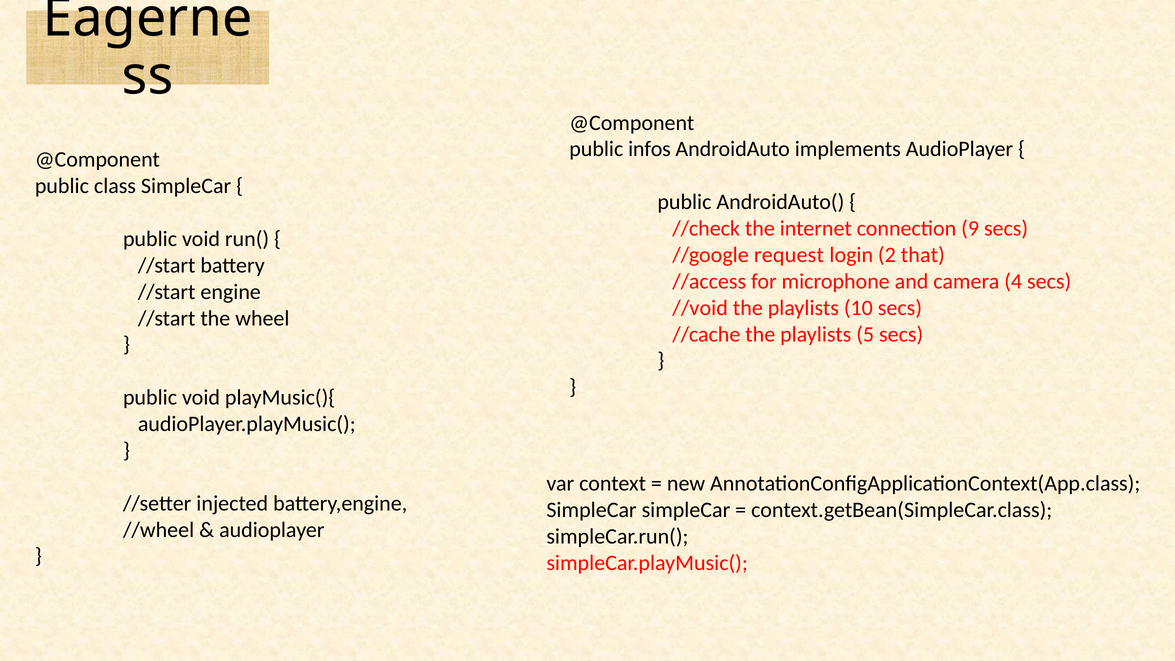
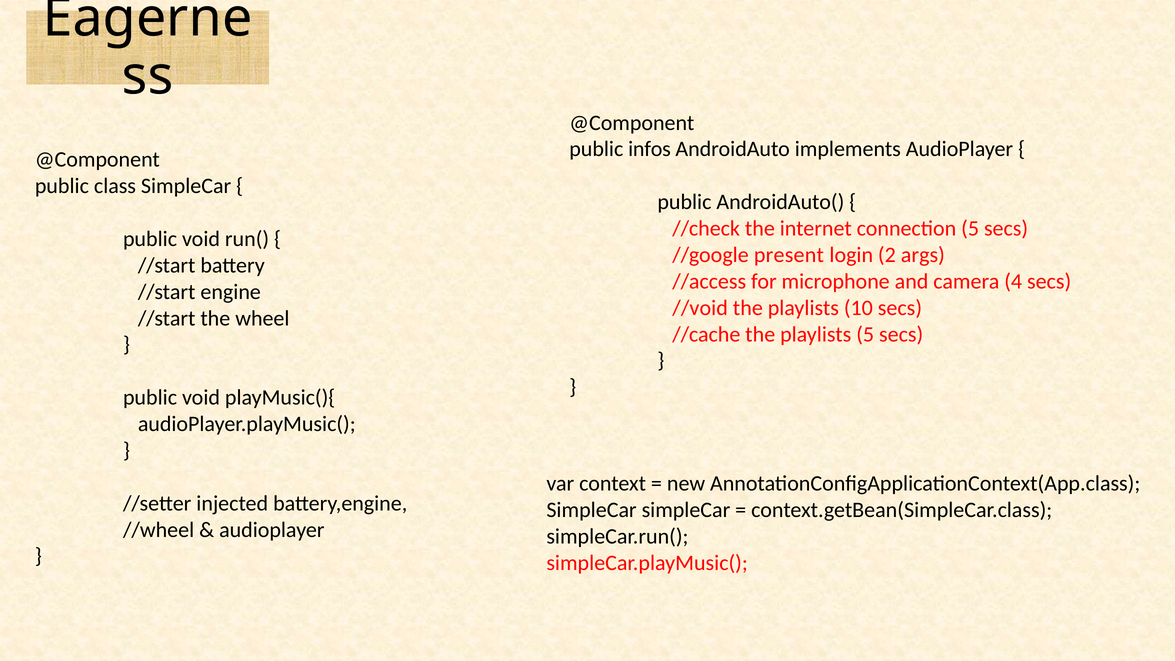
connection 9: 9 -> 5
request: request -> present
that: that -> args
